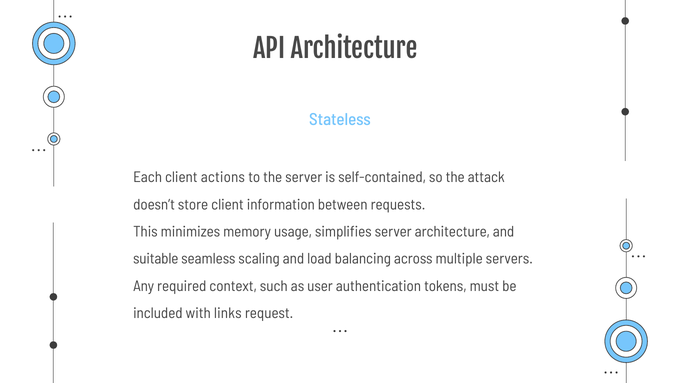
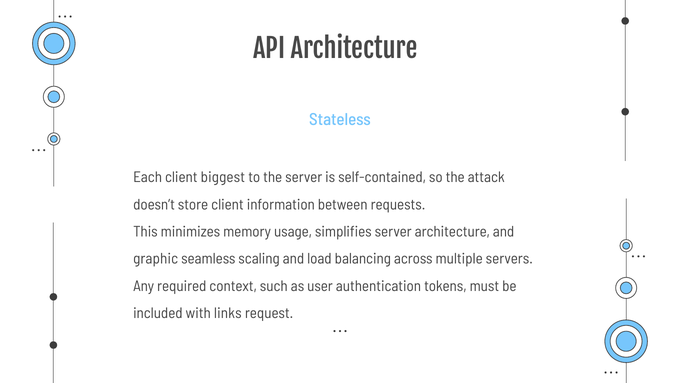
actions: actions -> biggest
suitable: suitable -> graphic
